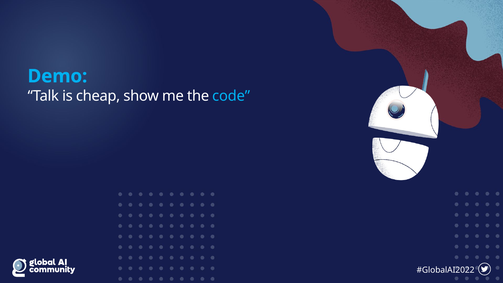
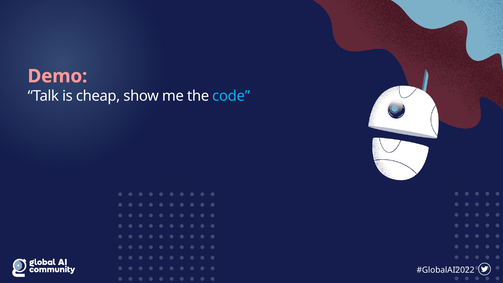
Demo colour: light blue -> pink
